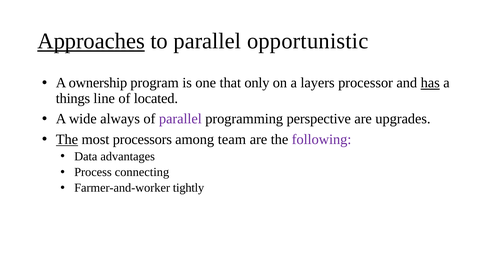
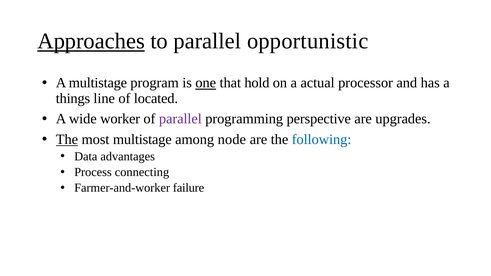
A ownership: ownership -> multistage
one underline: none -> present
only: only -> hold
layers: layers -> actual
has underline: present -> none
always: always -> worker
most processors: processors -> multistage
team: team -> node
following colour: purple -> blue
tightly: tightly -> failure
